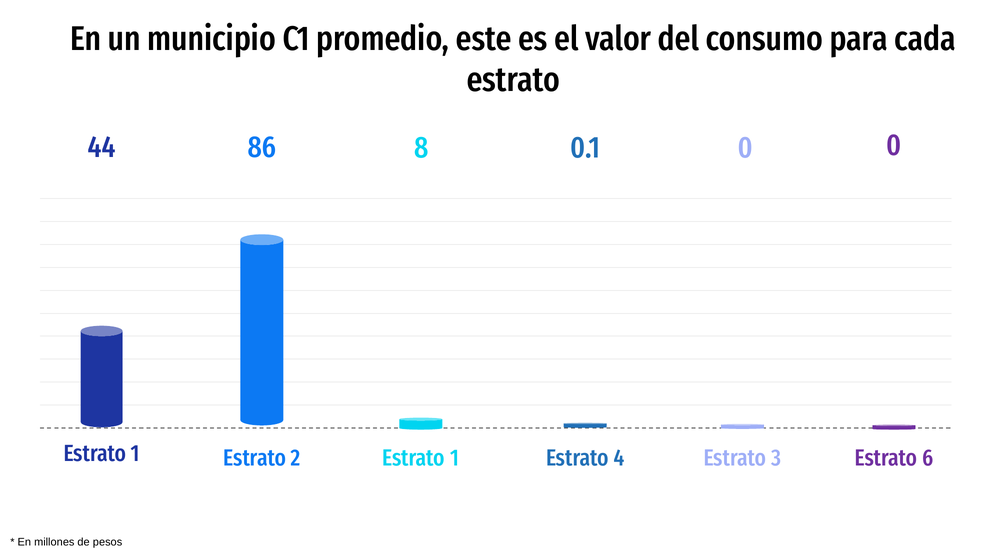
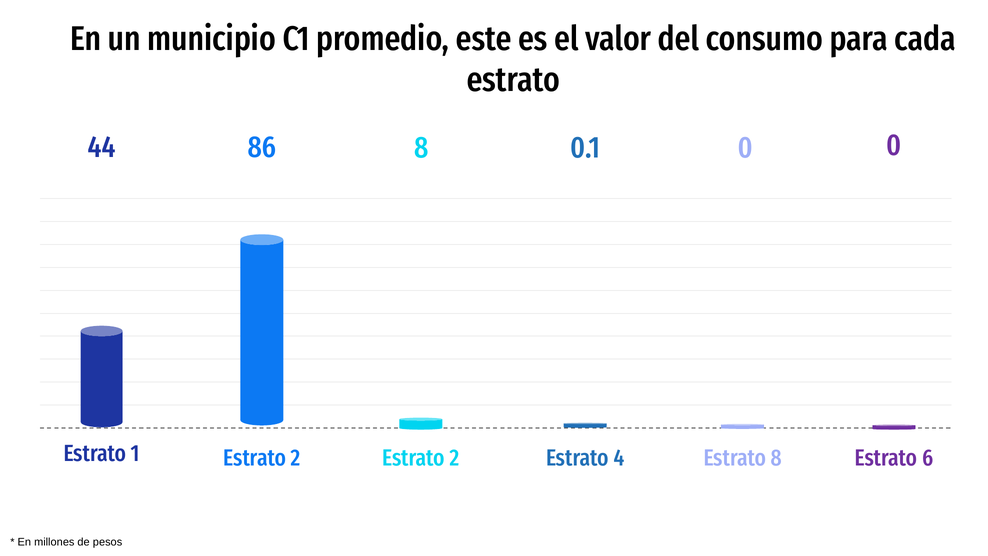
1 at (454, 458): 1 -> 2
Estrato 3: 3 -> 8
